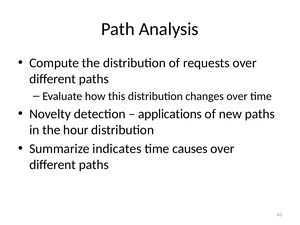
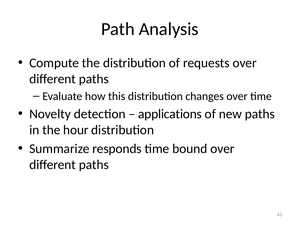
indicates: indicates -> responds
causes: causes -> bound
